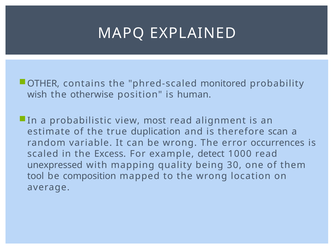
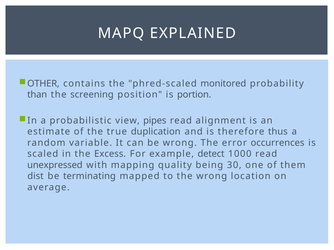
wish: wish -> than
otherwise: otherwise -> screening
human: human -> portion
most: most -> pipes
scan: scan -> thus
tool: tool -> dist
composition: composition -> terminating
